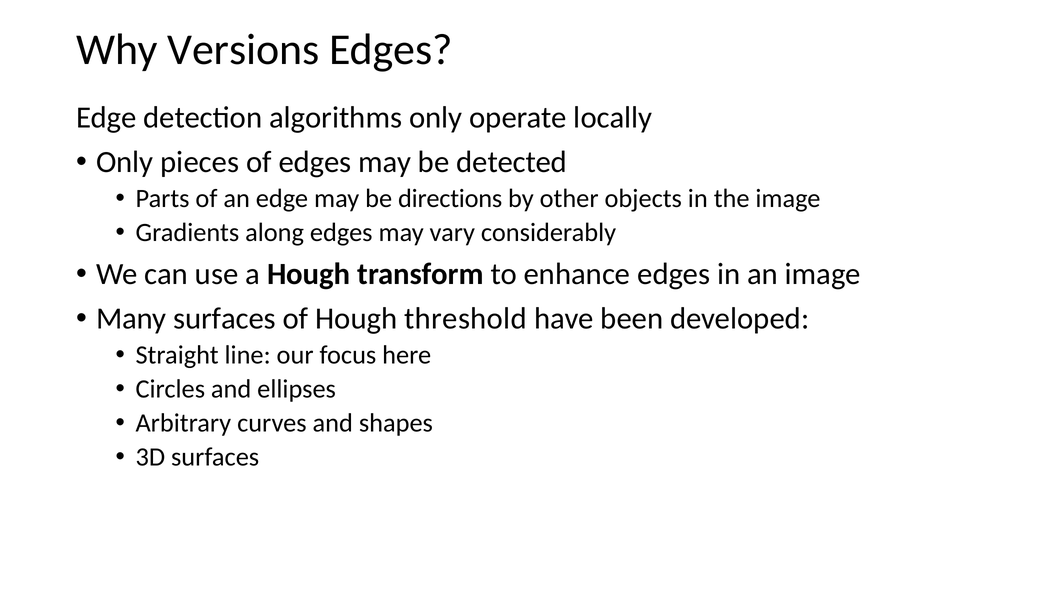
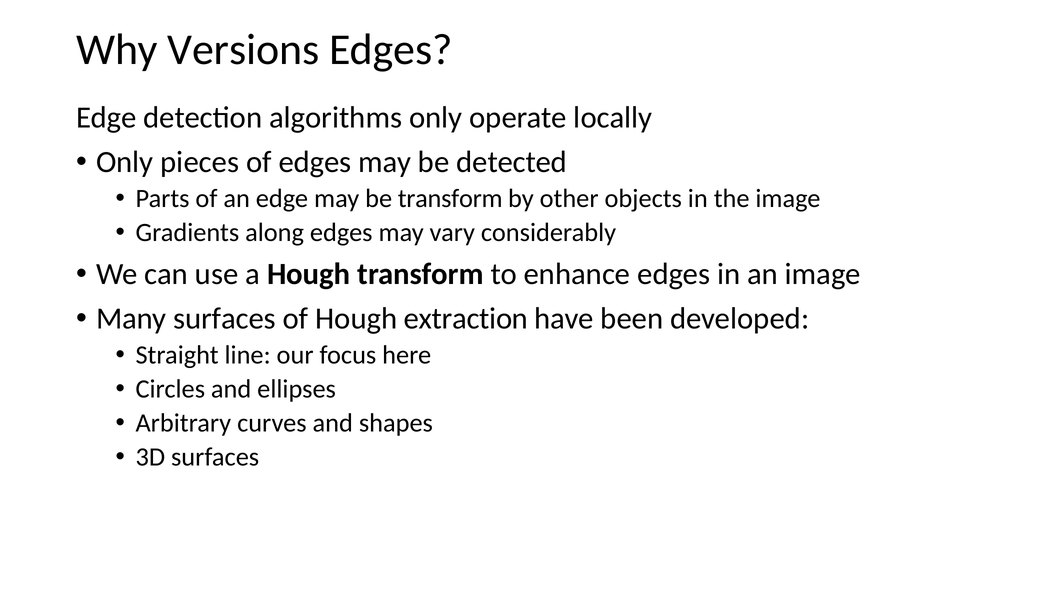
be directions: directions -> transform
threshold: threshold -> extraction
